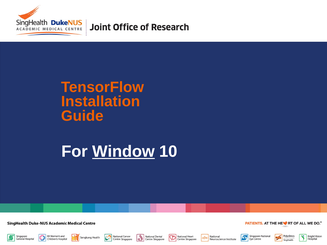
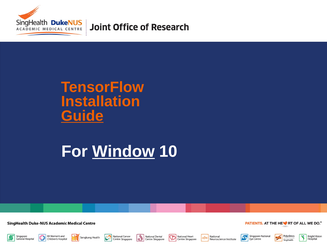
Guide underline: none -> present
